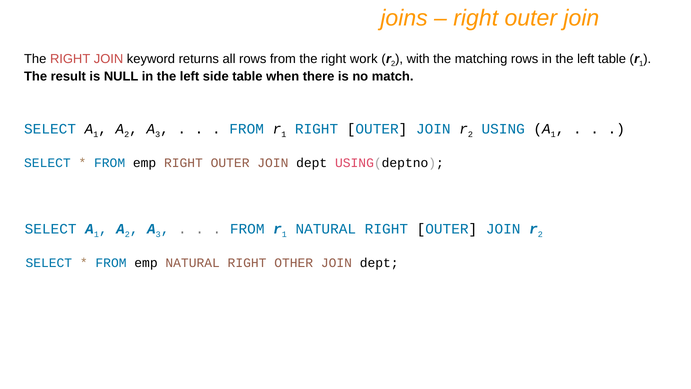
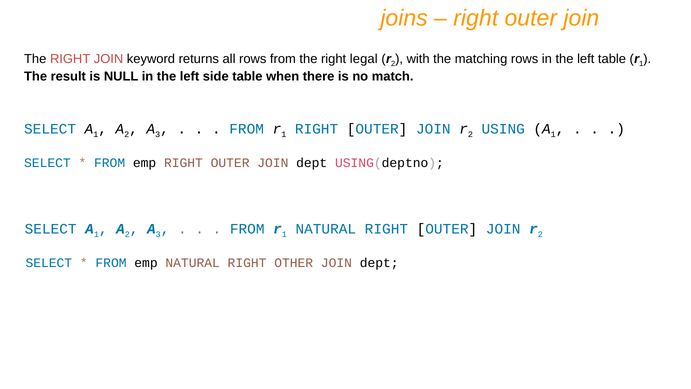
work: work -> legal
